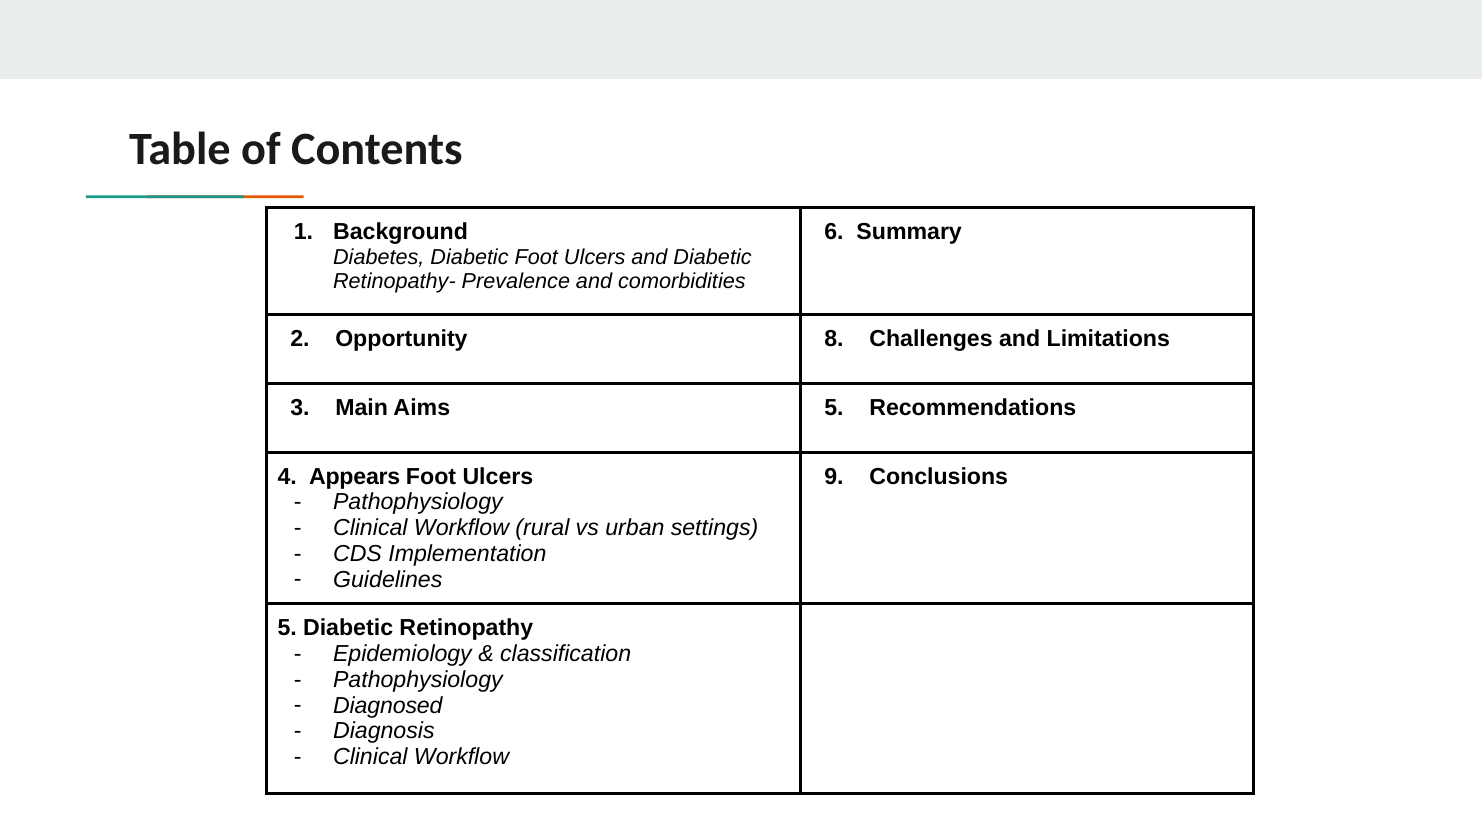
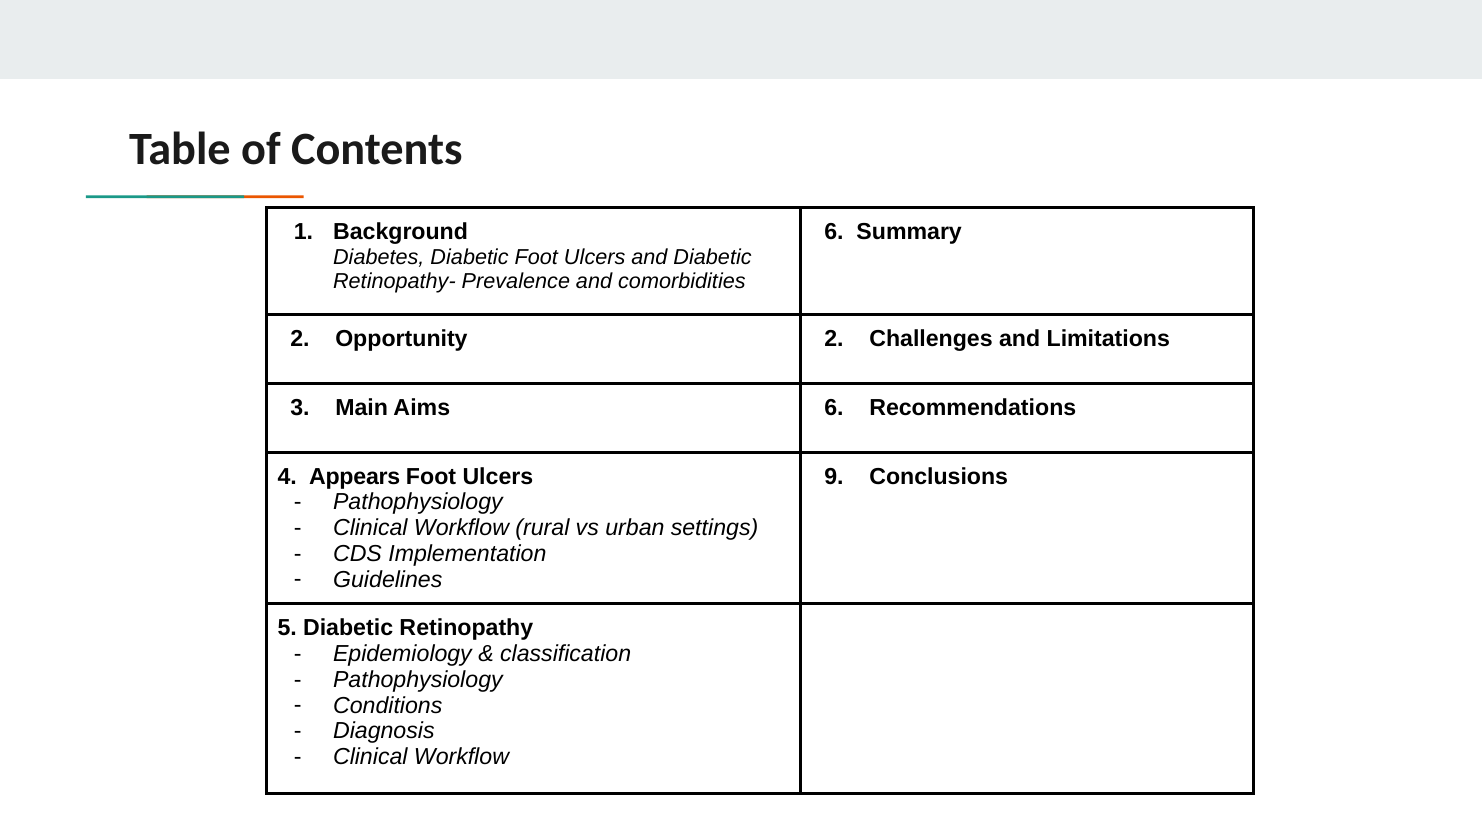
Opportunity 8: 8 -> 2
Aims 5: 5 -> 6
Diagnosed: Diagnosed -> Conditions
